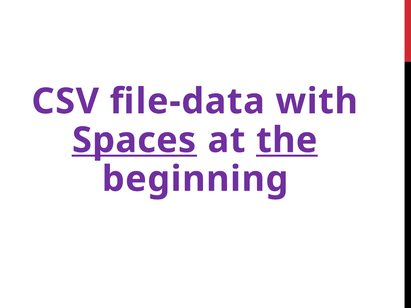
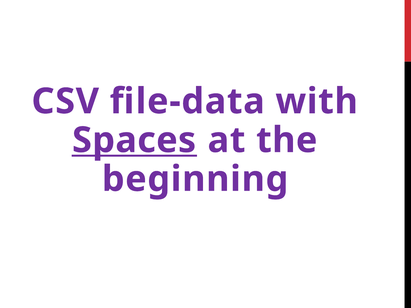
the underline: present -> none
